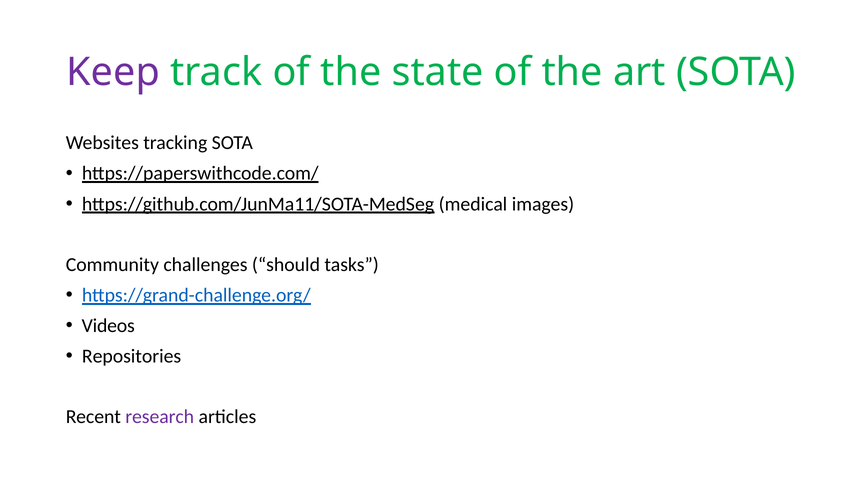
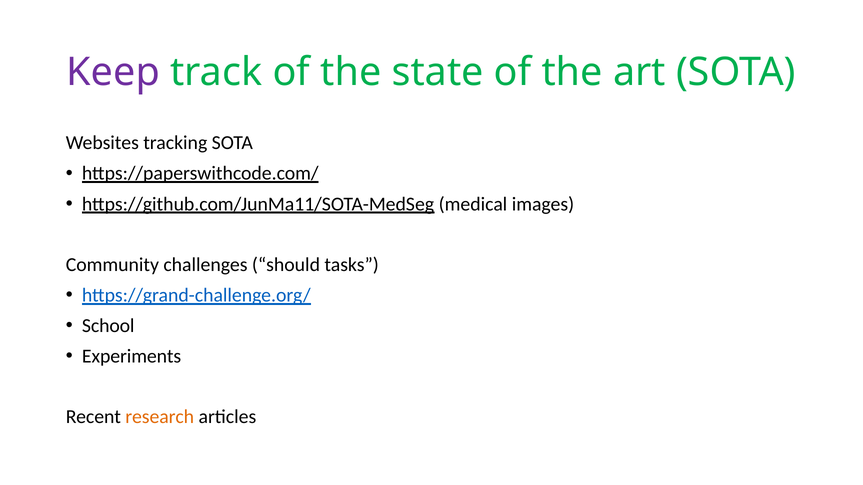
Videos: Videos -> School
Repositories: Repositories -> Experiments
research colour: purple -> orange
